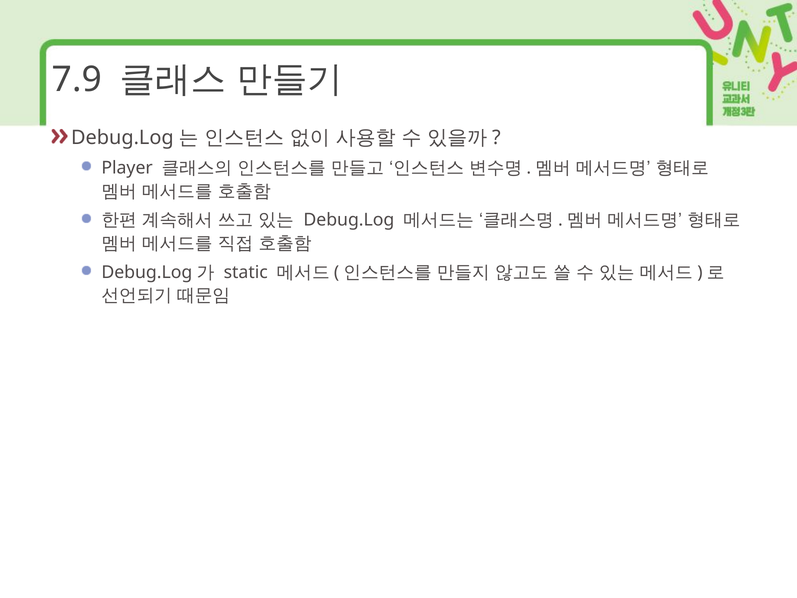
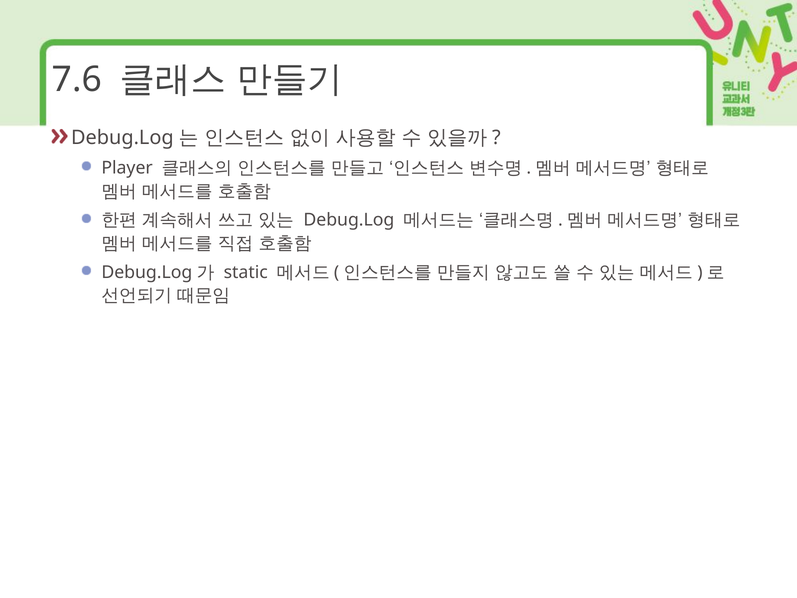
7.9: 7.9 -> 7.6
